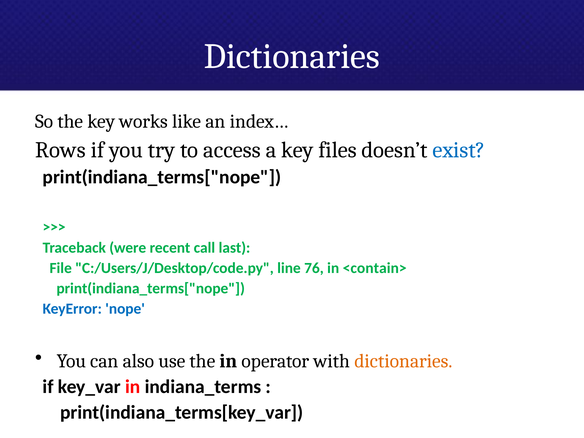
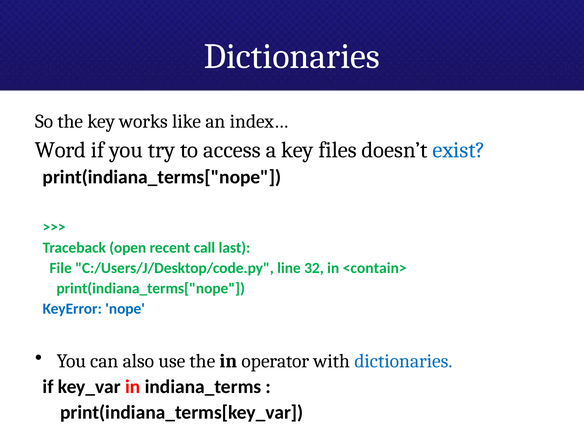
Rows: Rows -> Word
were: were -> open
76: 76 -> 32
dictionaries at (403, 361) colour: orange -> blue
